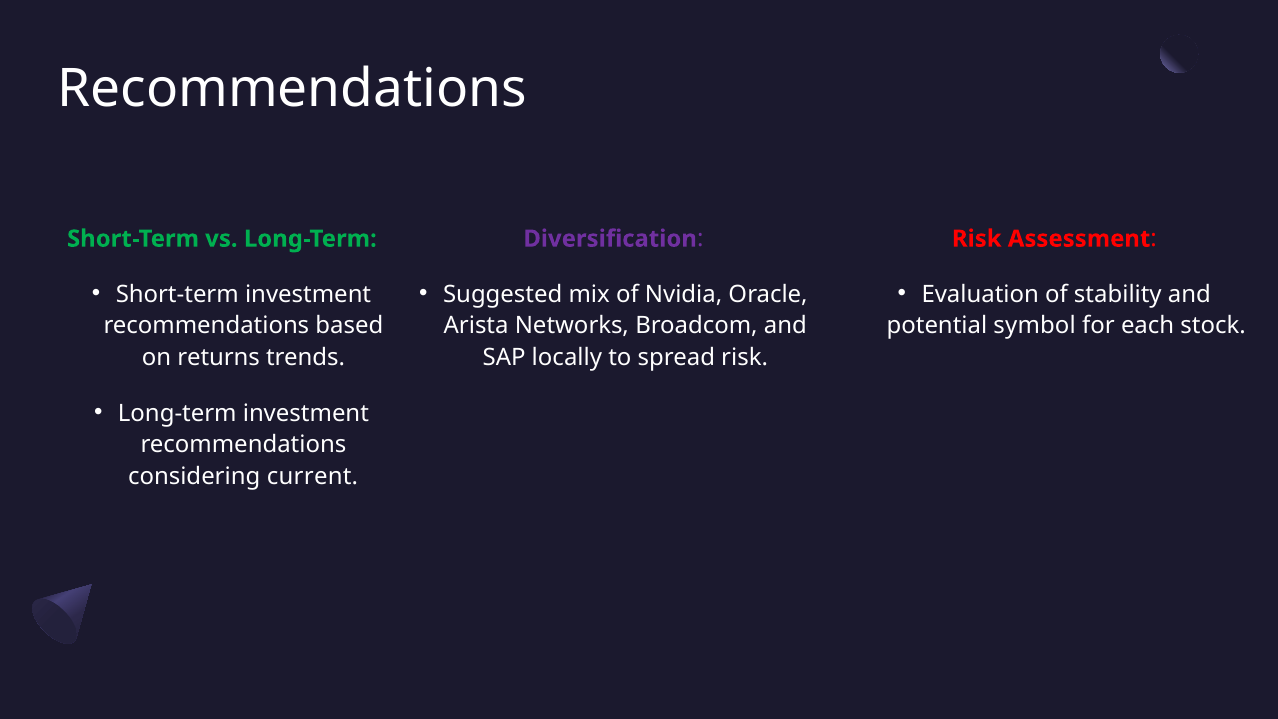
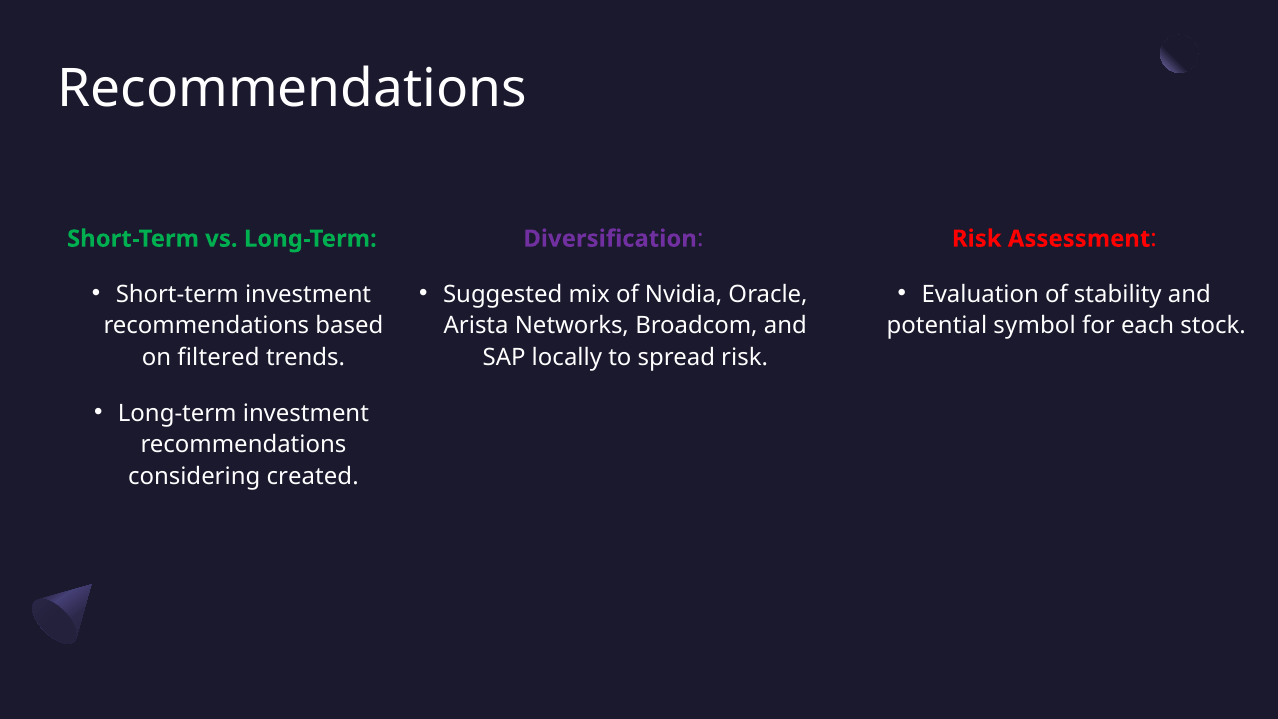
returns: returns -> filtered
current: current -> created
